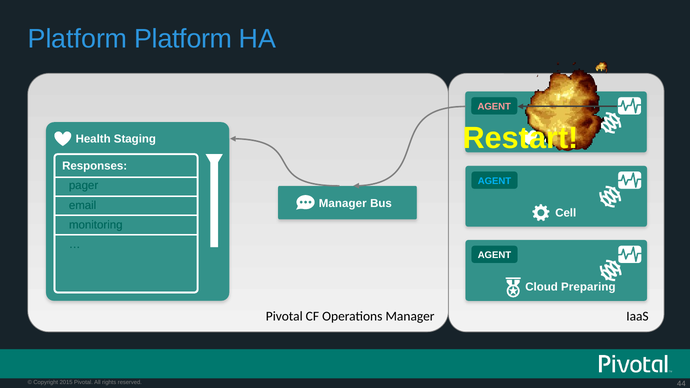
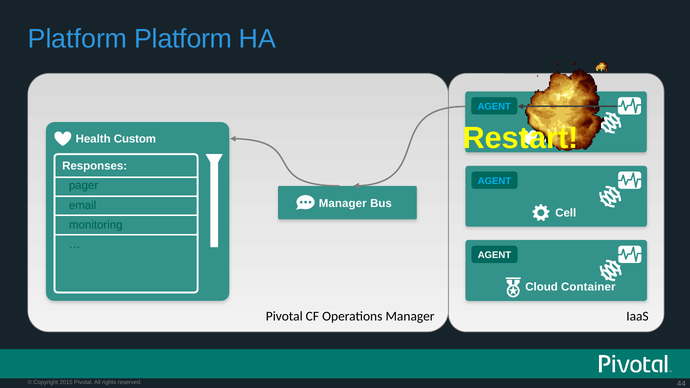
AGENT at (494, 107) colour: pink -> light blue
Staging: Staging -> Custom
Preparing: Preparing -> Container
